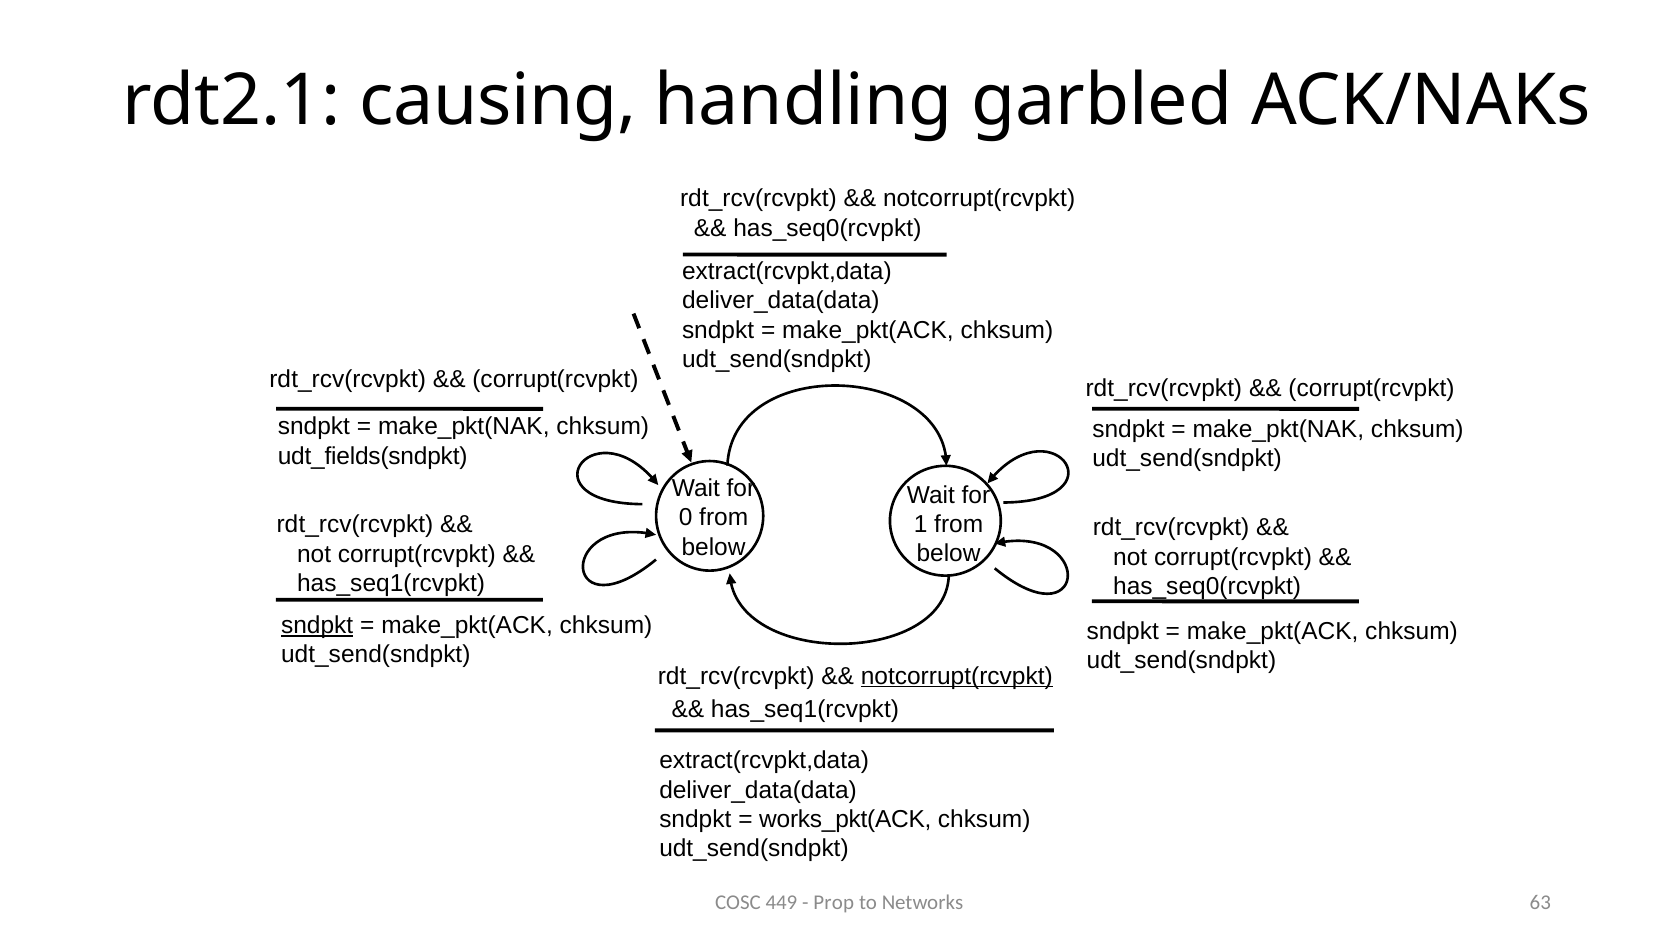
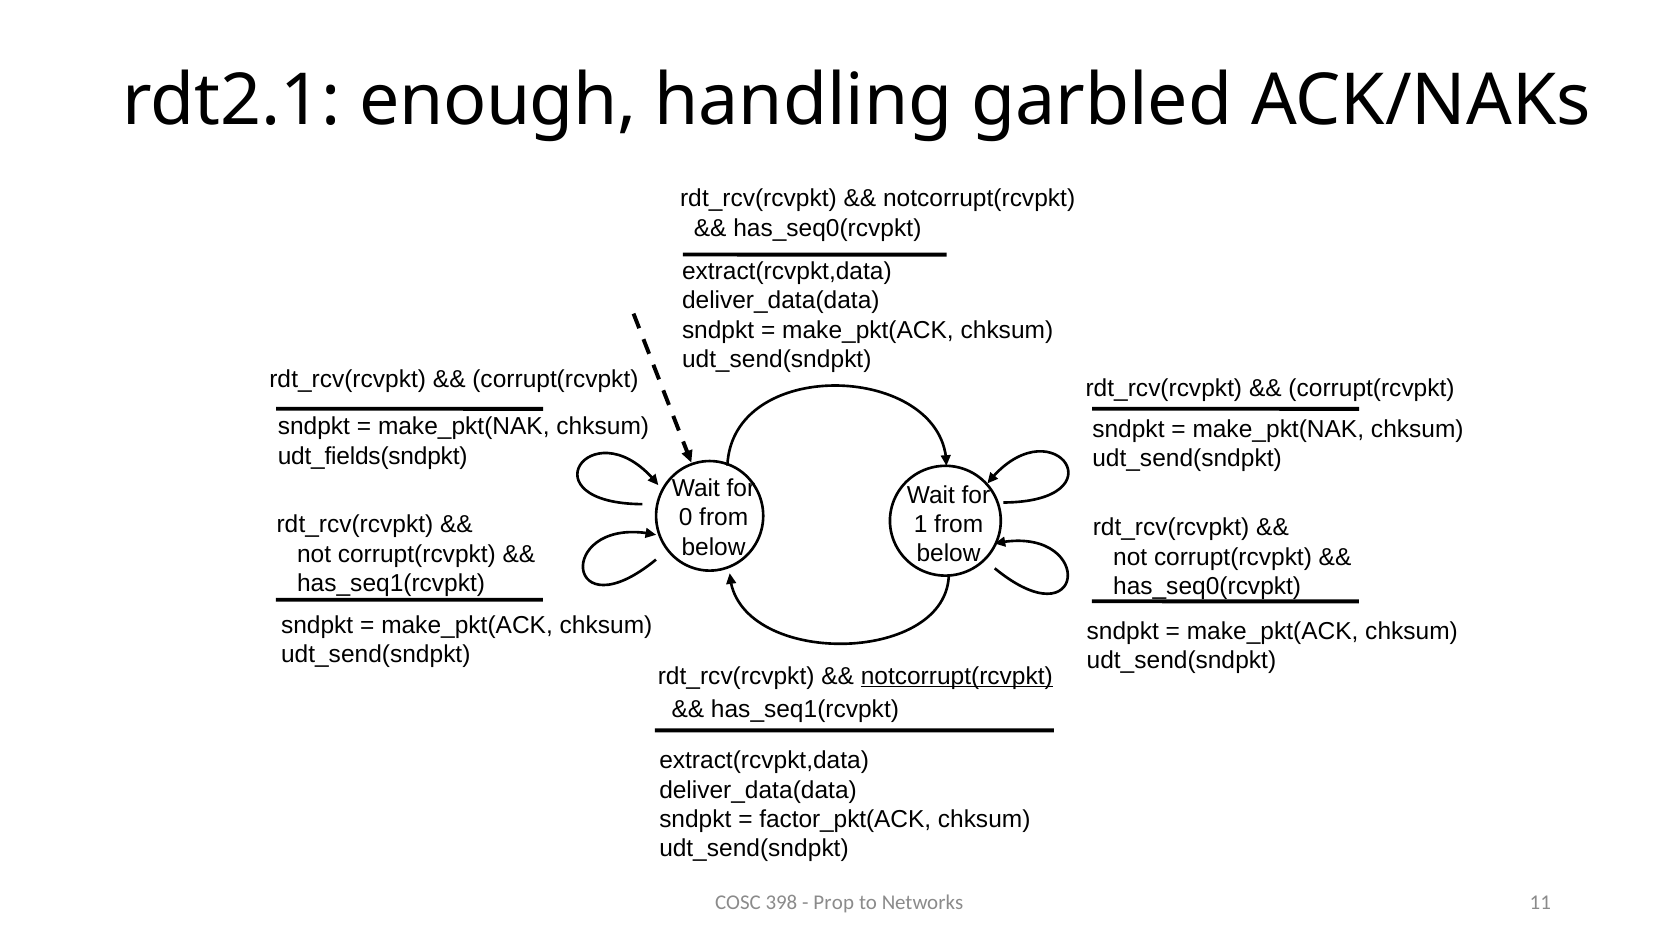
causing: causing -> enough
sndpkt at (317, 625) underline: present -> none
works_pkt(ACK: works_pkt(ACK -> factor_pkt(ACK
449: 449 -> 398
63: 63 -> 11
